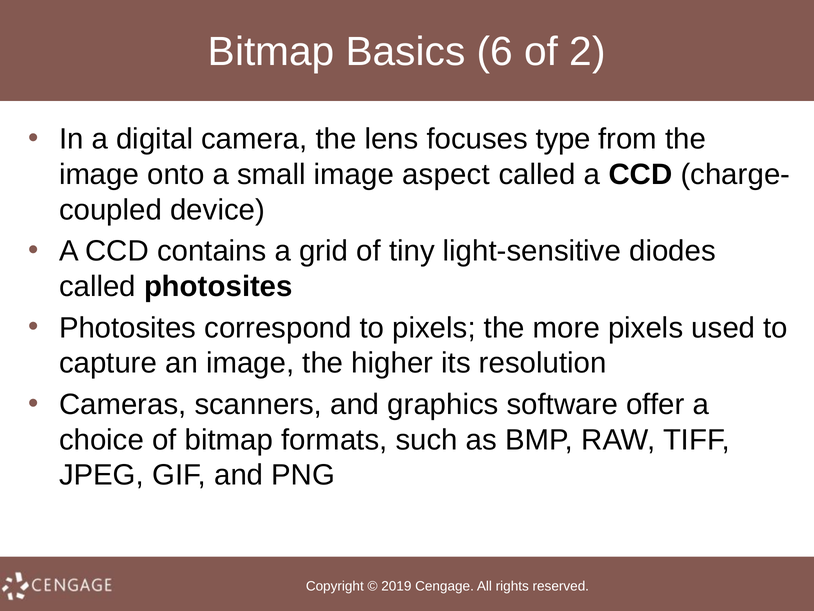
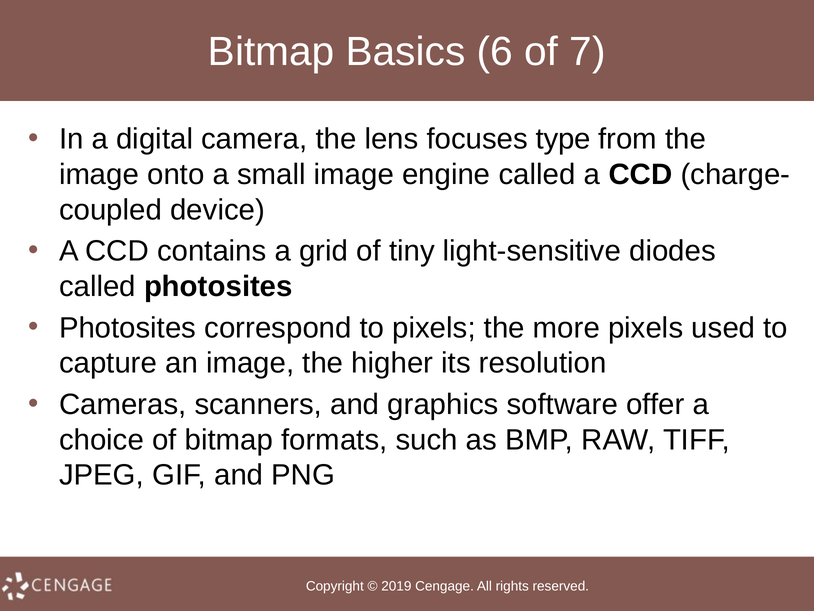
2: 2 -> 7
aspect: aspect -> engine
